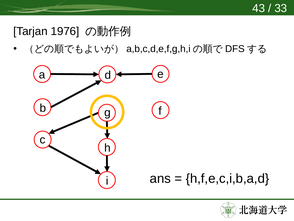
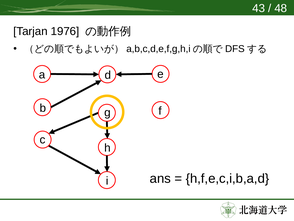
33: 33 -> 48
